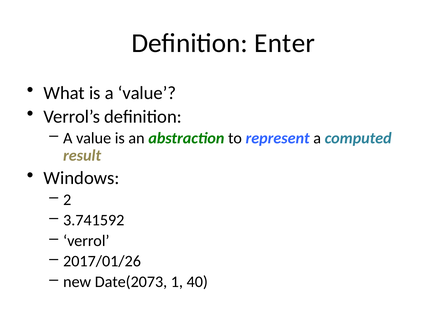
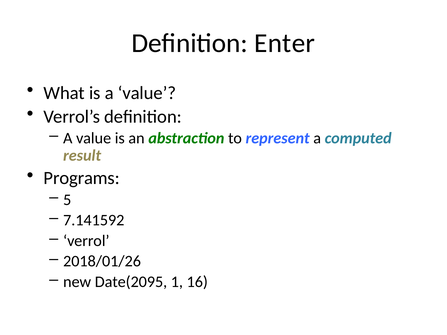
Windows: Windows -> Programs
2: 2 -> 5
3.741592: 3.741592 -> 7.141592
2017/01/26: 2017/01/26 -> 2018/01/26
Date(2073: Date(2073 -> Date(2095
40: 40 -> 16
